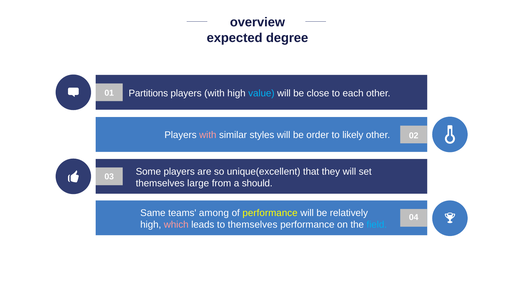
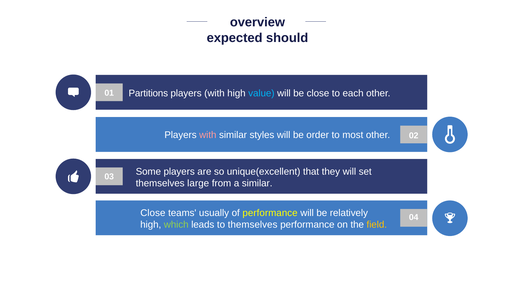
degree: degree -> should
likely: likely -> most
a should: should -> similar
Same at (153, 213): Same -> Close
among: among -> usually
which colour: pink -> light green
field colour: light blue -> yellow
